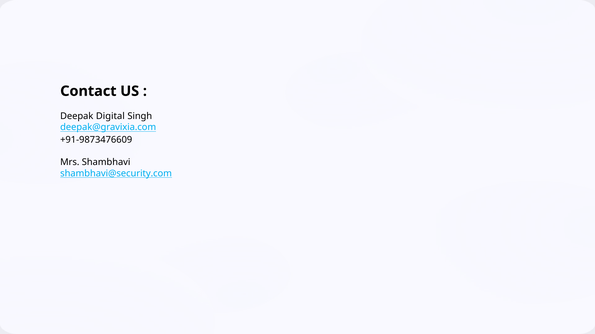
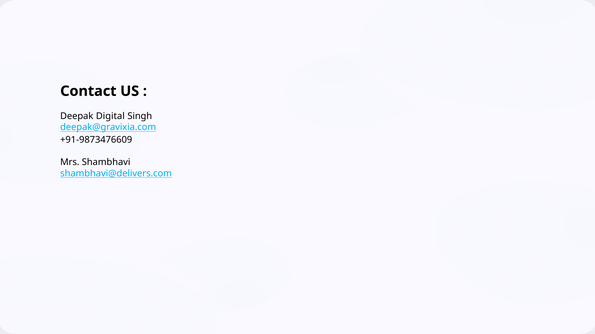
shambhavi@security.com: shambhavi@security.com -> shambhavi@delivers.com
